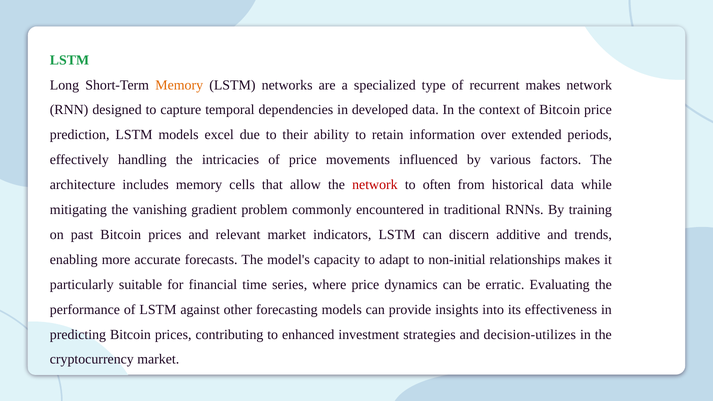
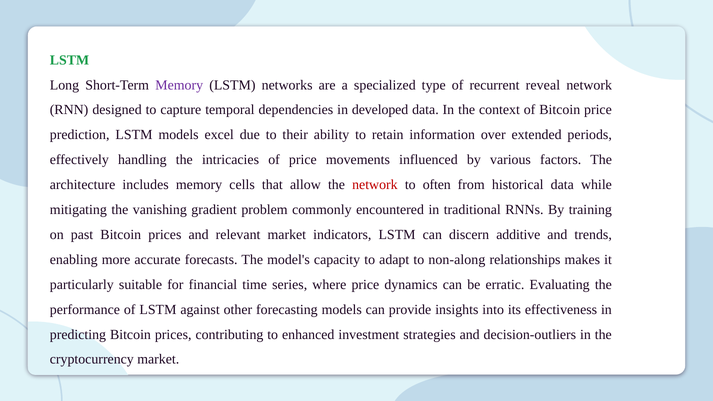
Memory at (179, 85) colour: orange -> purple
recurrent makes: makes -> reveal
non-initial: non-initial -> non-along
decision-utilizes: decision-utilizes -> decision-outliers
